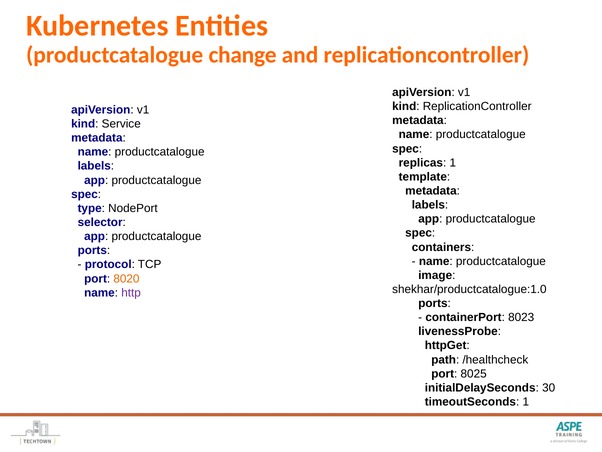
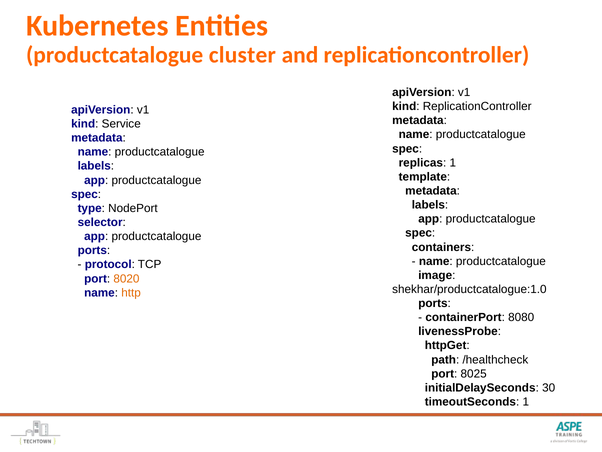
change: change -> cluster
http colour: purple -> orange
8023: 8023 -> 8080
